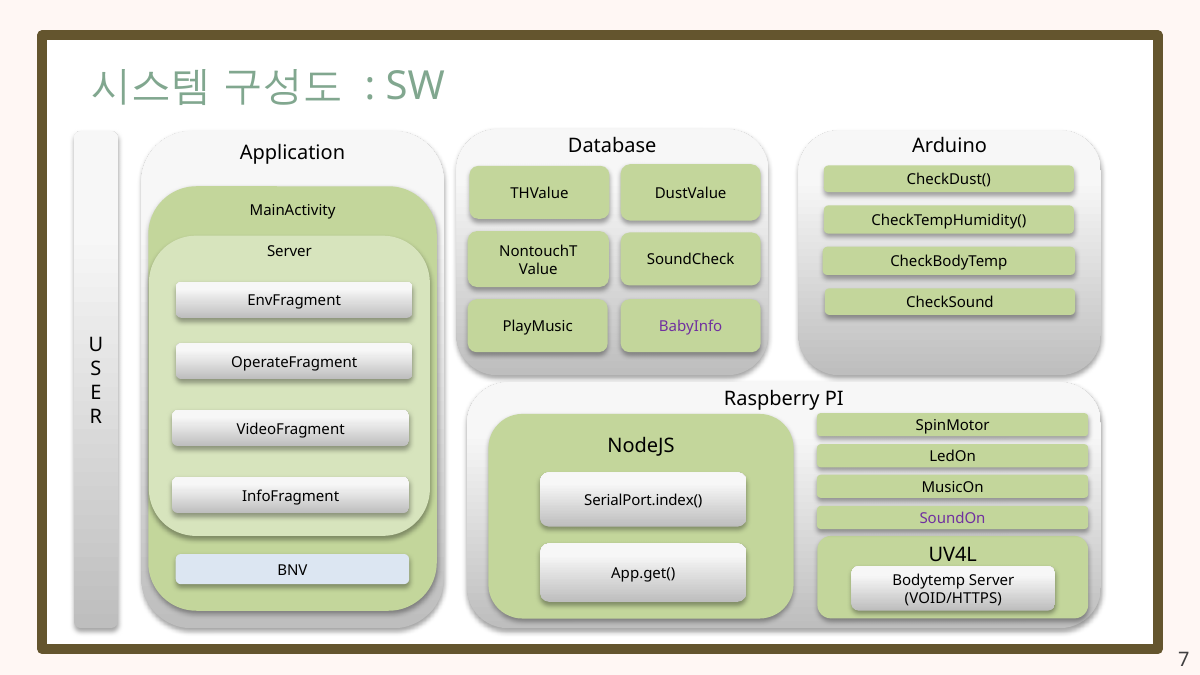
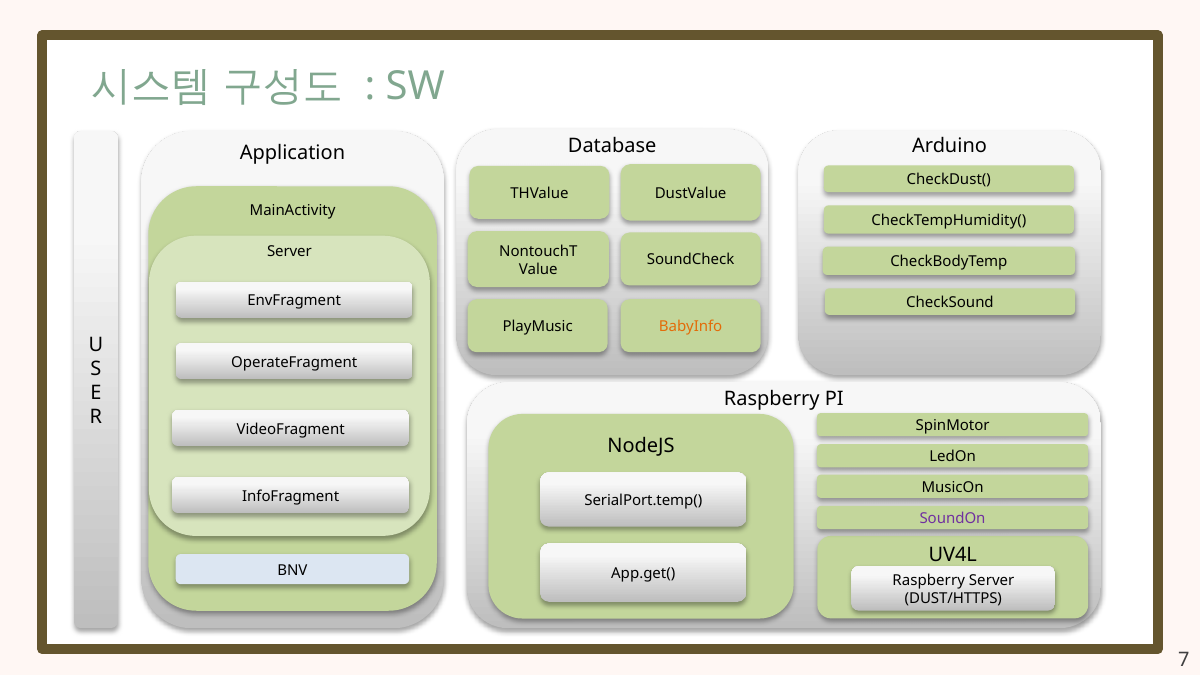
BabyInfo colour: purple -> orange
SerialPort.index(: SerialPort.index( -> SerialPort.temp(
App.get( Bodytemp: Bodytemp -> Raspberry
VOID/HTTPS: VOID/HTTPS -> DUST/HTTPS
